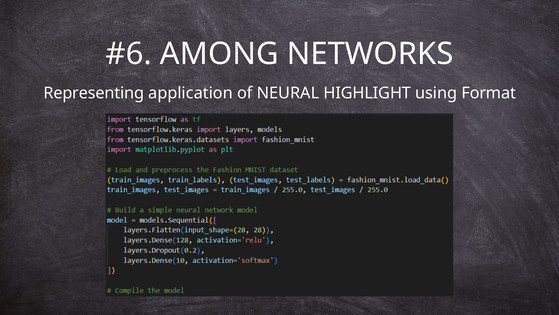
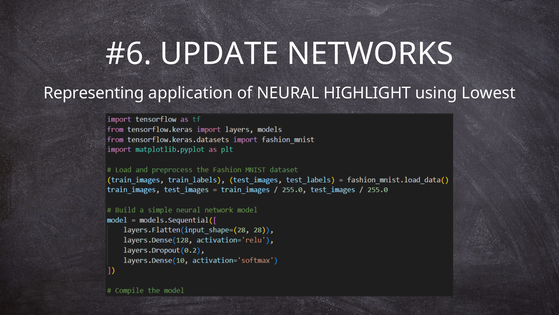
AMONG: AMONG -> UPDATE
Format: Format -> Lowest
